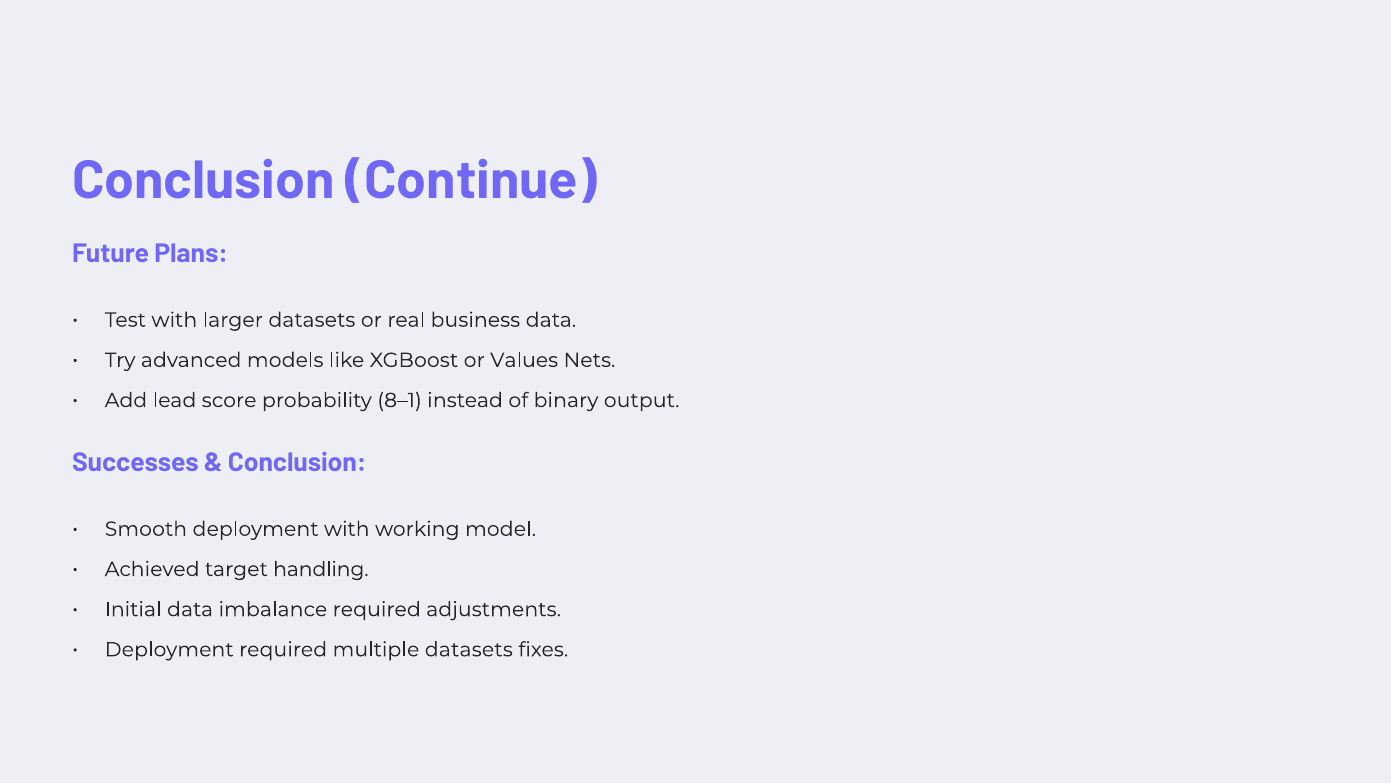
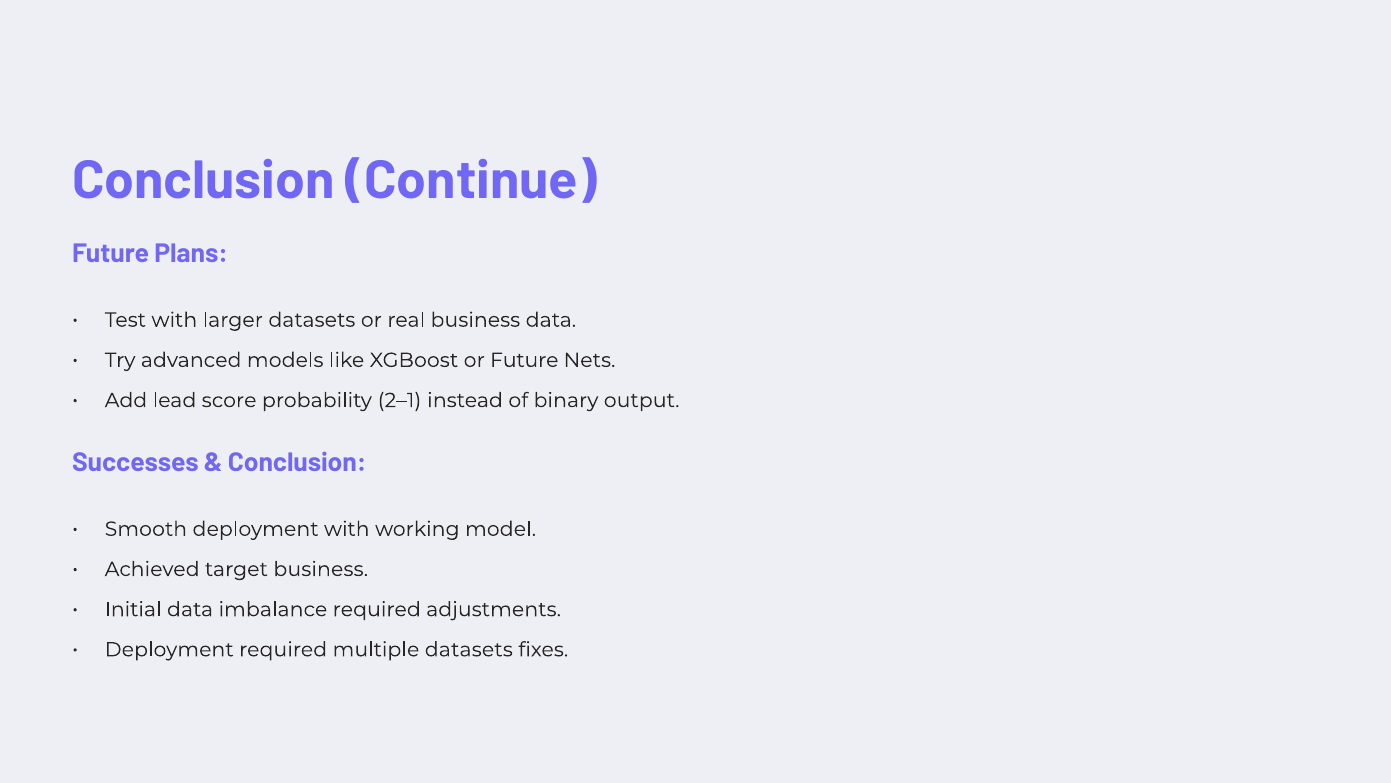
or Values: Values -> Future
8–1: 8–1 -> 2–1
target handling: handling -> business
